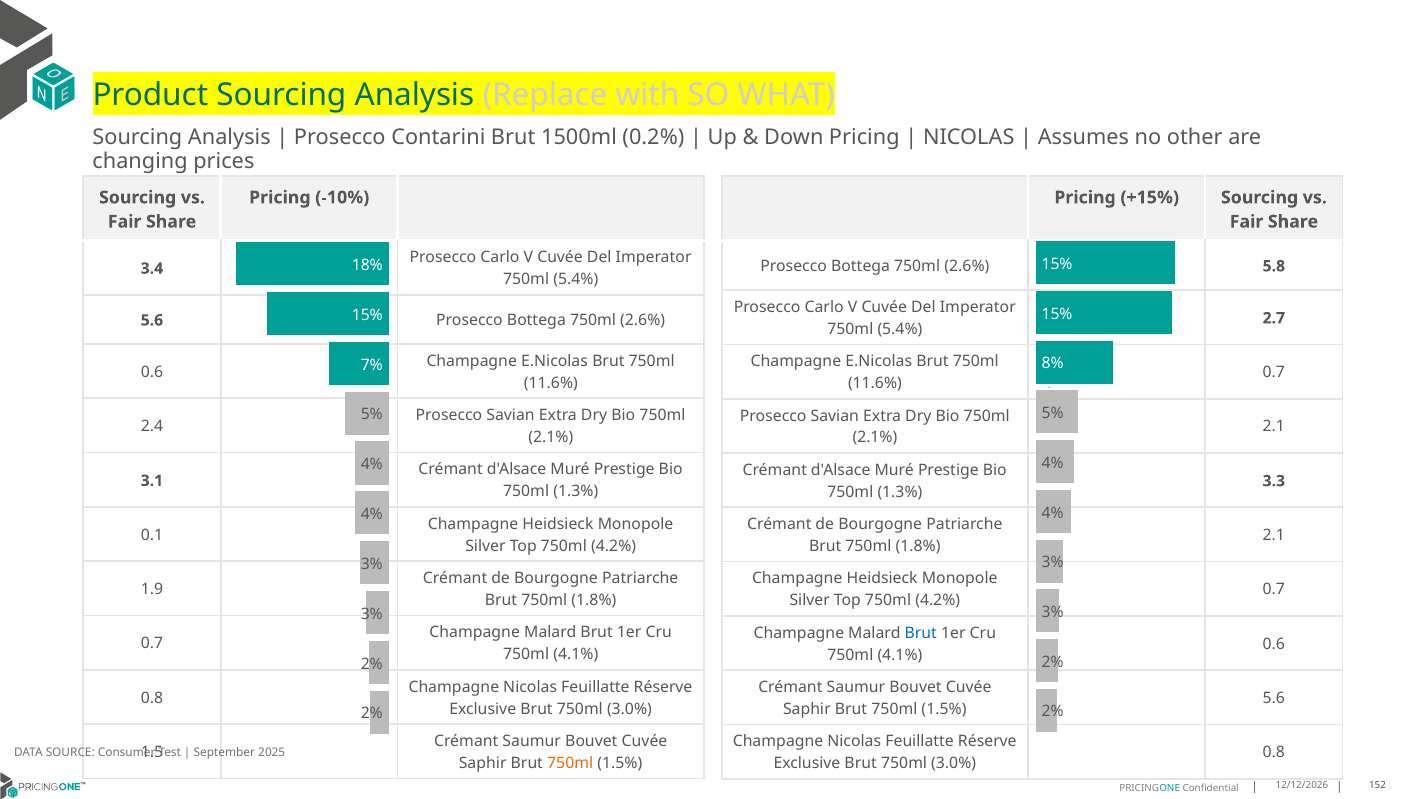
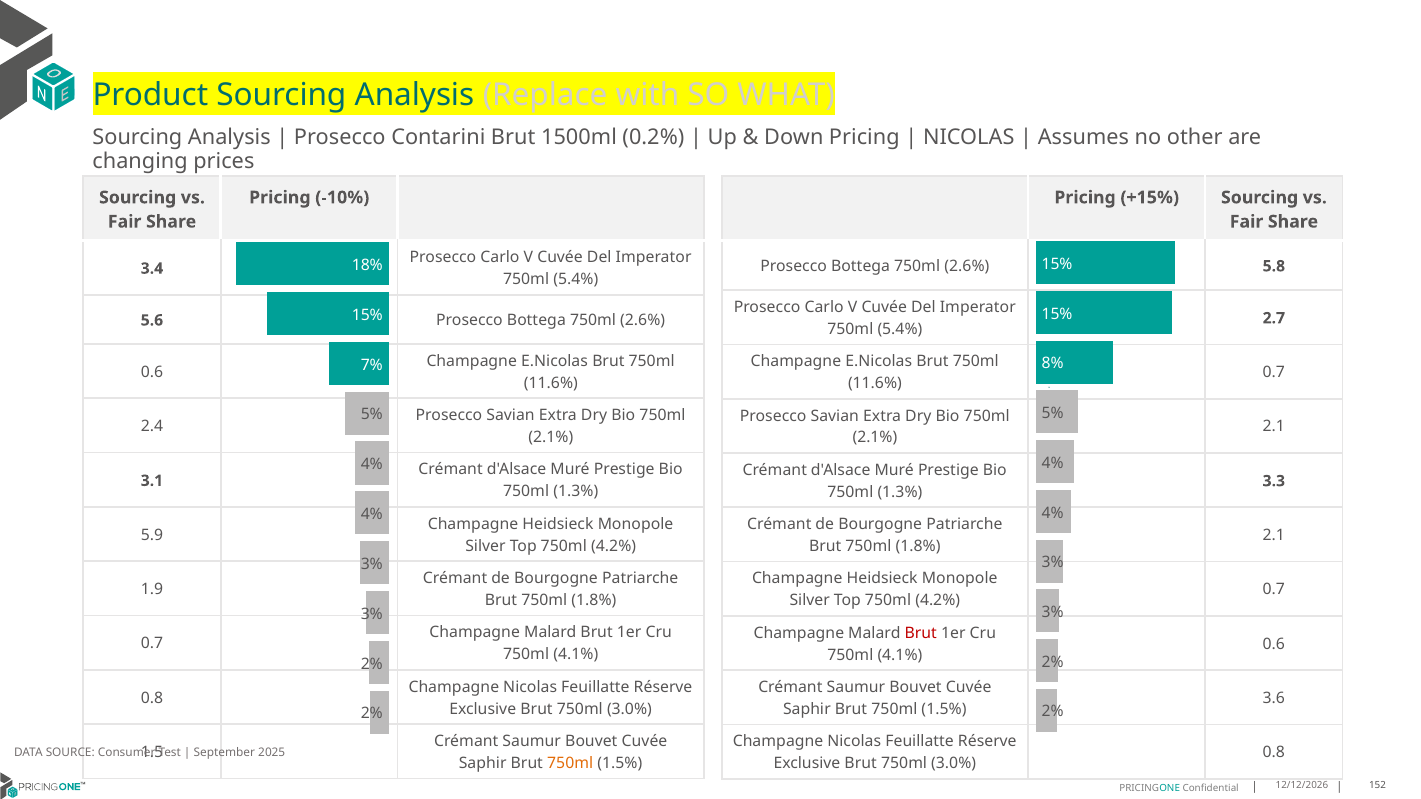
0.1: 0.1 -> 5.9
Brut at (921, 633) colour: blue -> red
5.6 at (1274, 699): 5.6 -> 3.6
